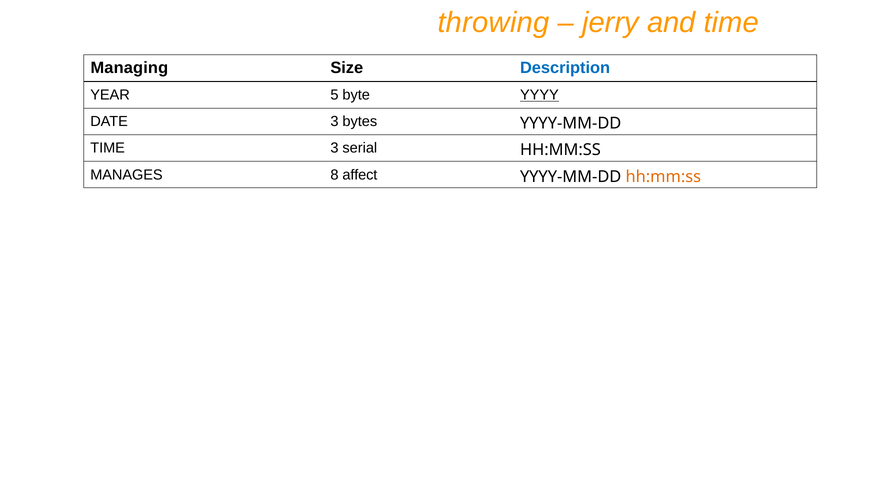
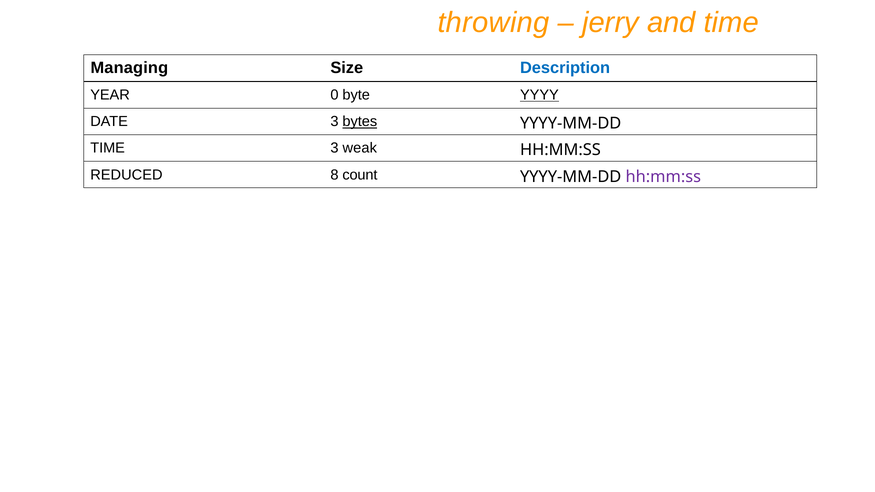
5: 5 -> 0
bytes underline: none -> present
serial: serial -> weak
MANAGES: MANAGES -> REDUCED
affect: affect -> count
hh:mm:ss at (663, 177) colour: orange -> purple
